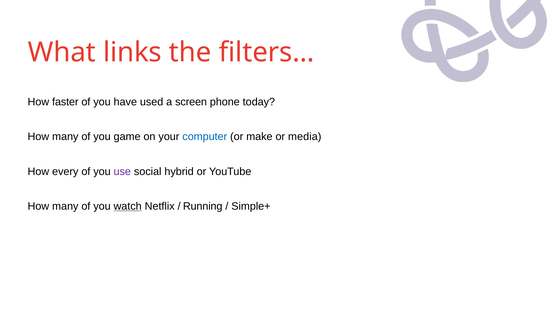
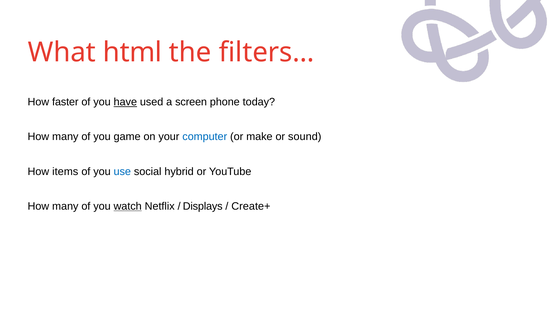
links: links -> html
have underline: none -> present
media: media -> sound
every: every -> items
use colour: purple -> blue
Running: Running -> Displays
Simple+: Simple+ -> Create+
